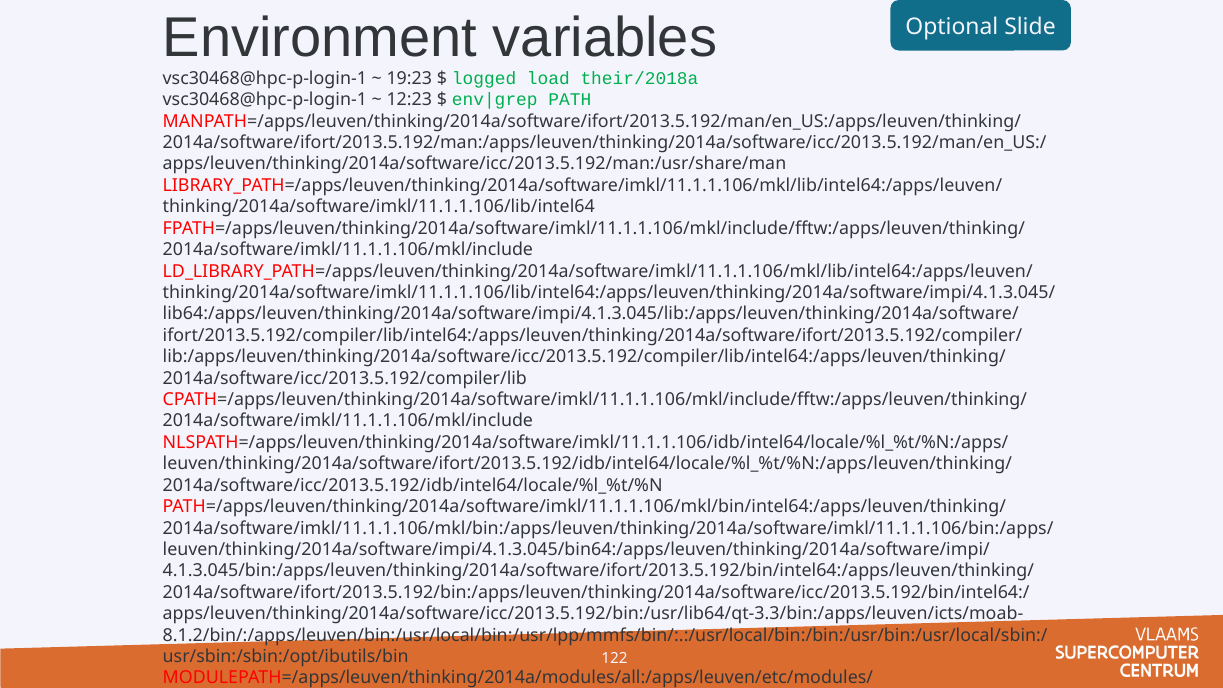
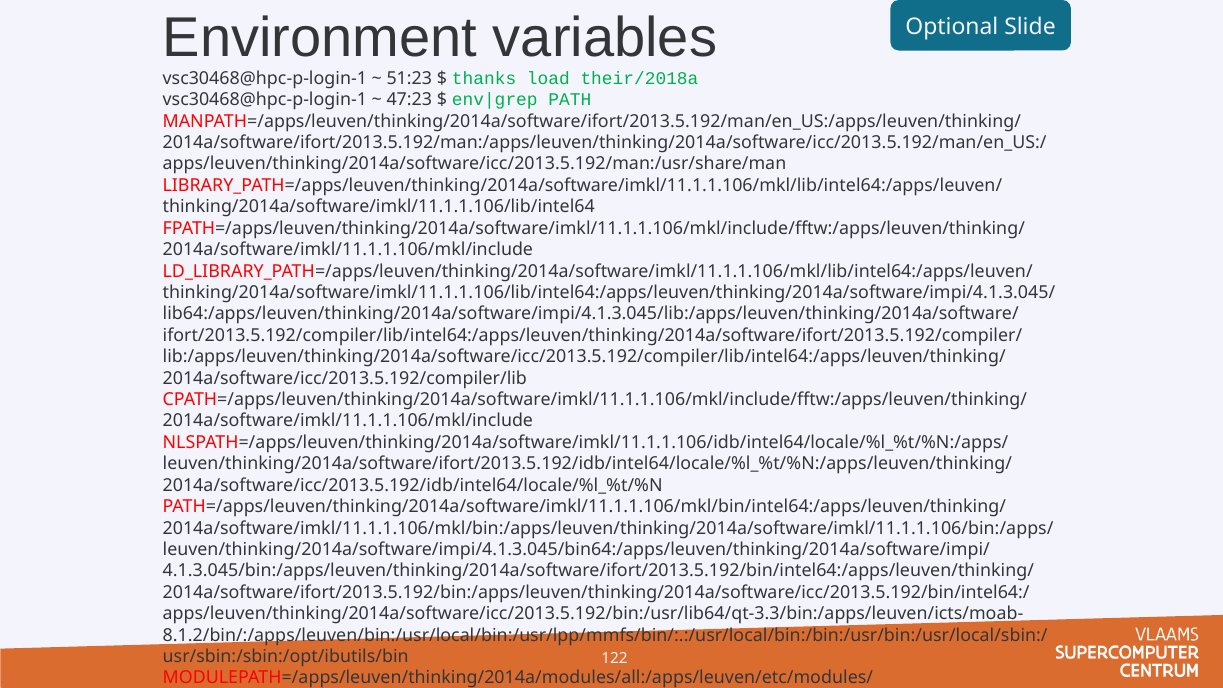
19:23: 19:23 -> 51:23
logged: logged -> thanks
12:23: 12:23 -> 47:23
